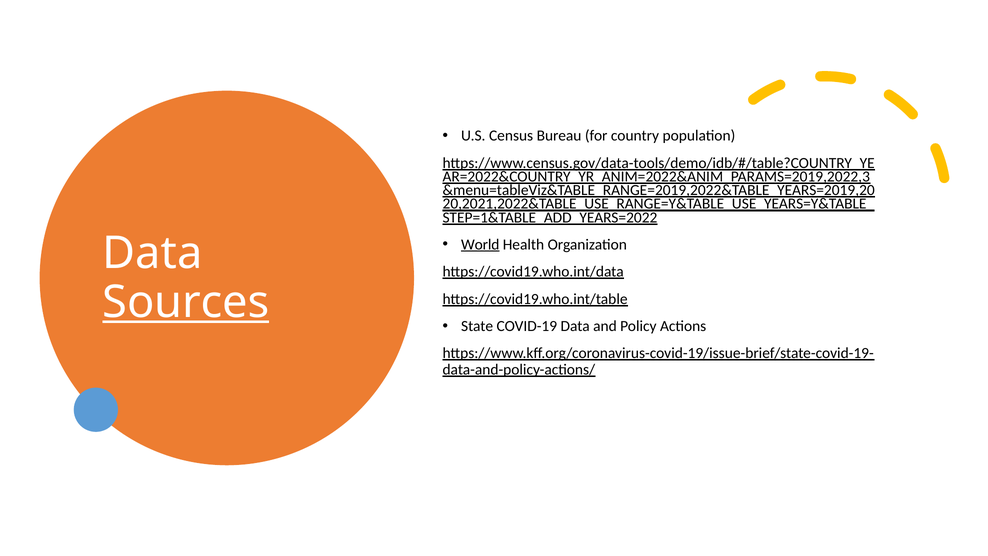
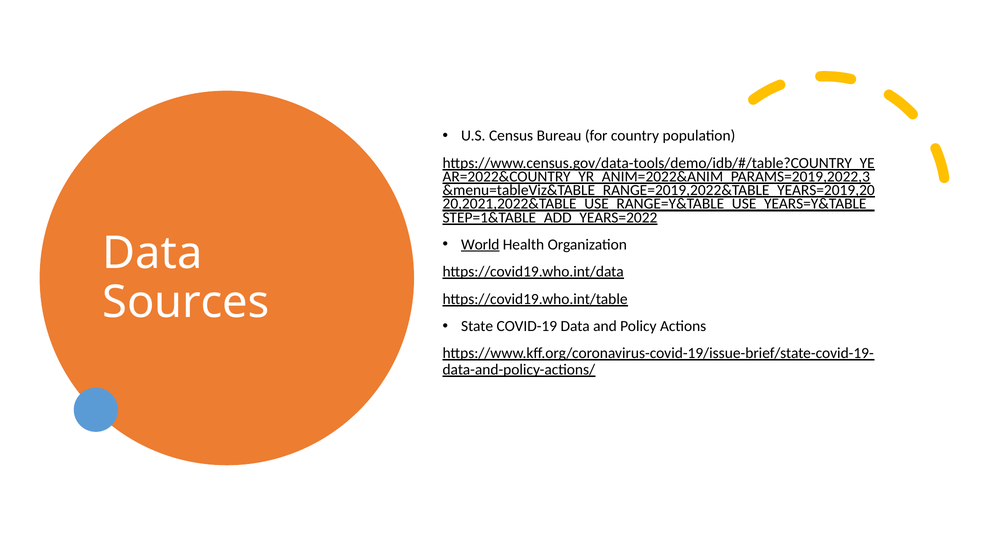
Sources underline: present -> none
